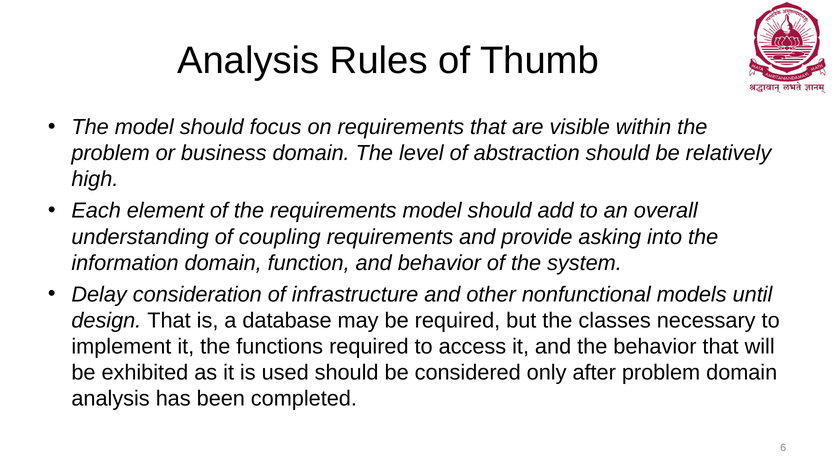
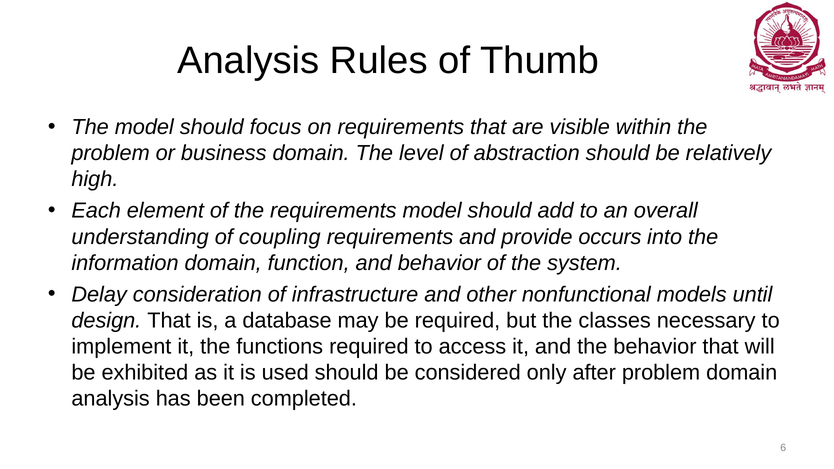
asking: asking -> occurs
